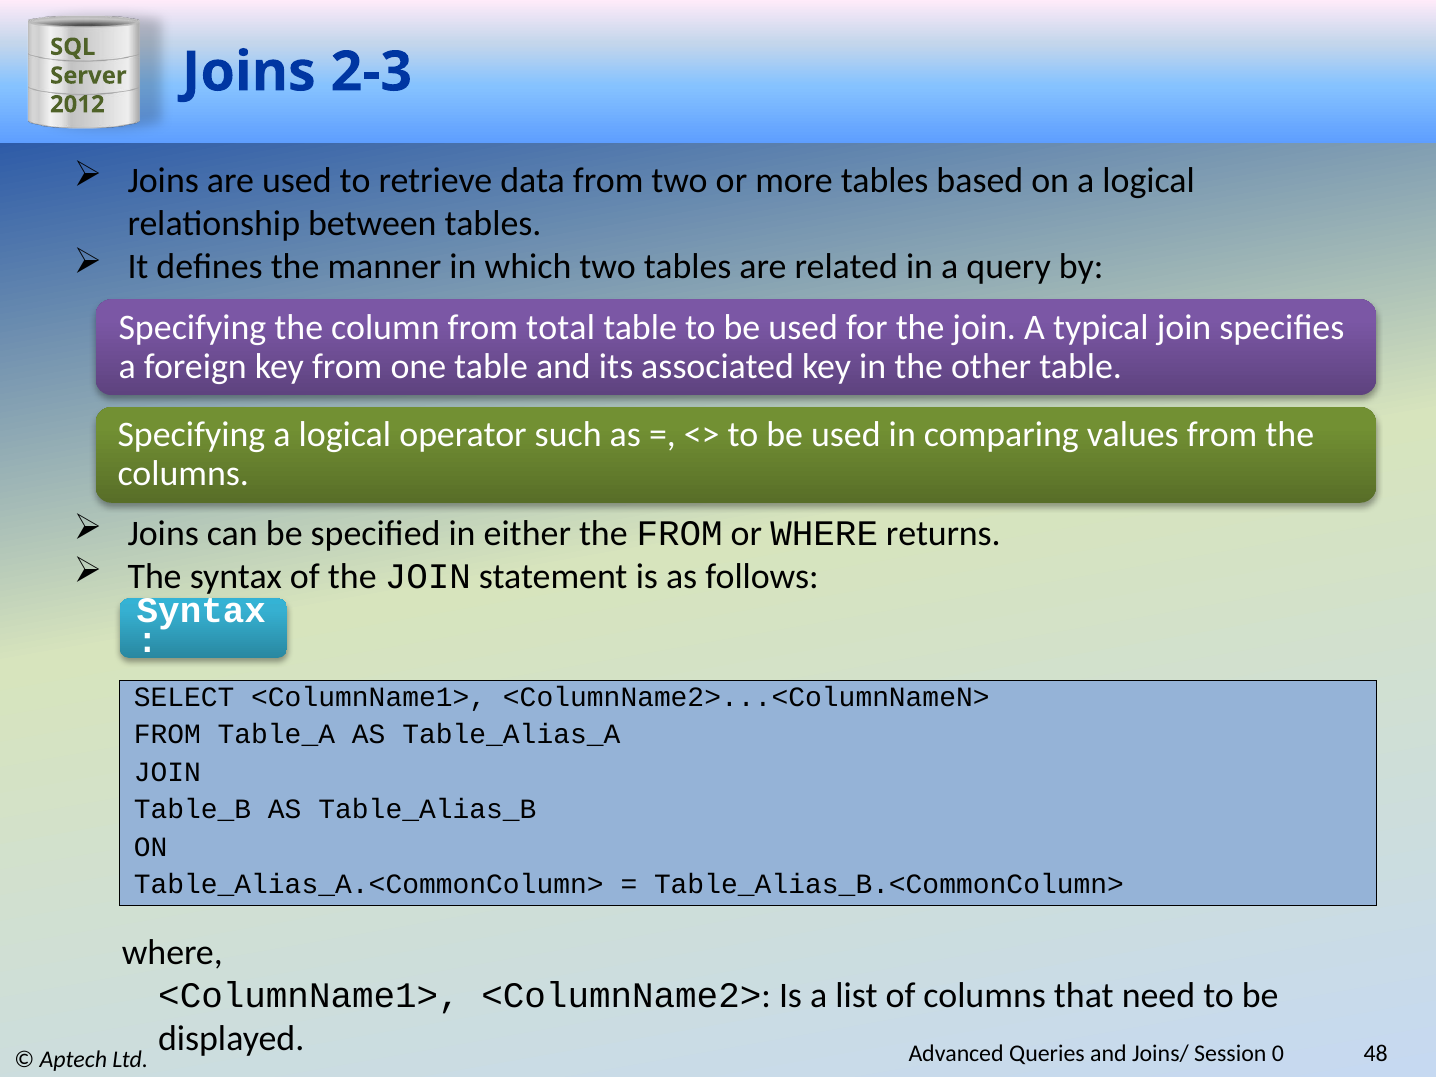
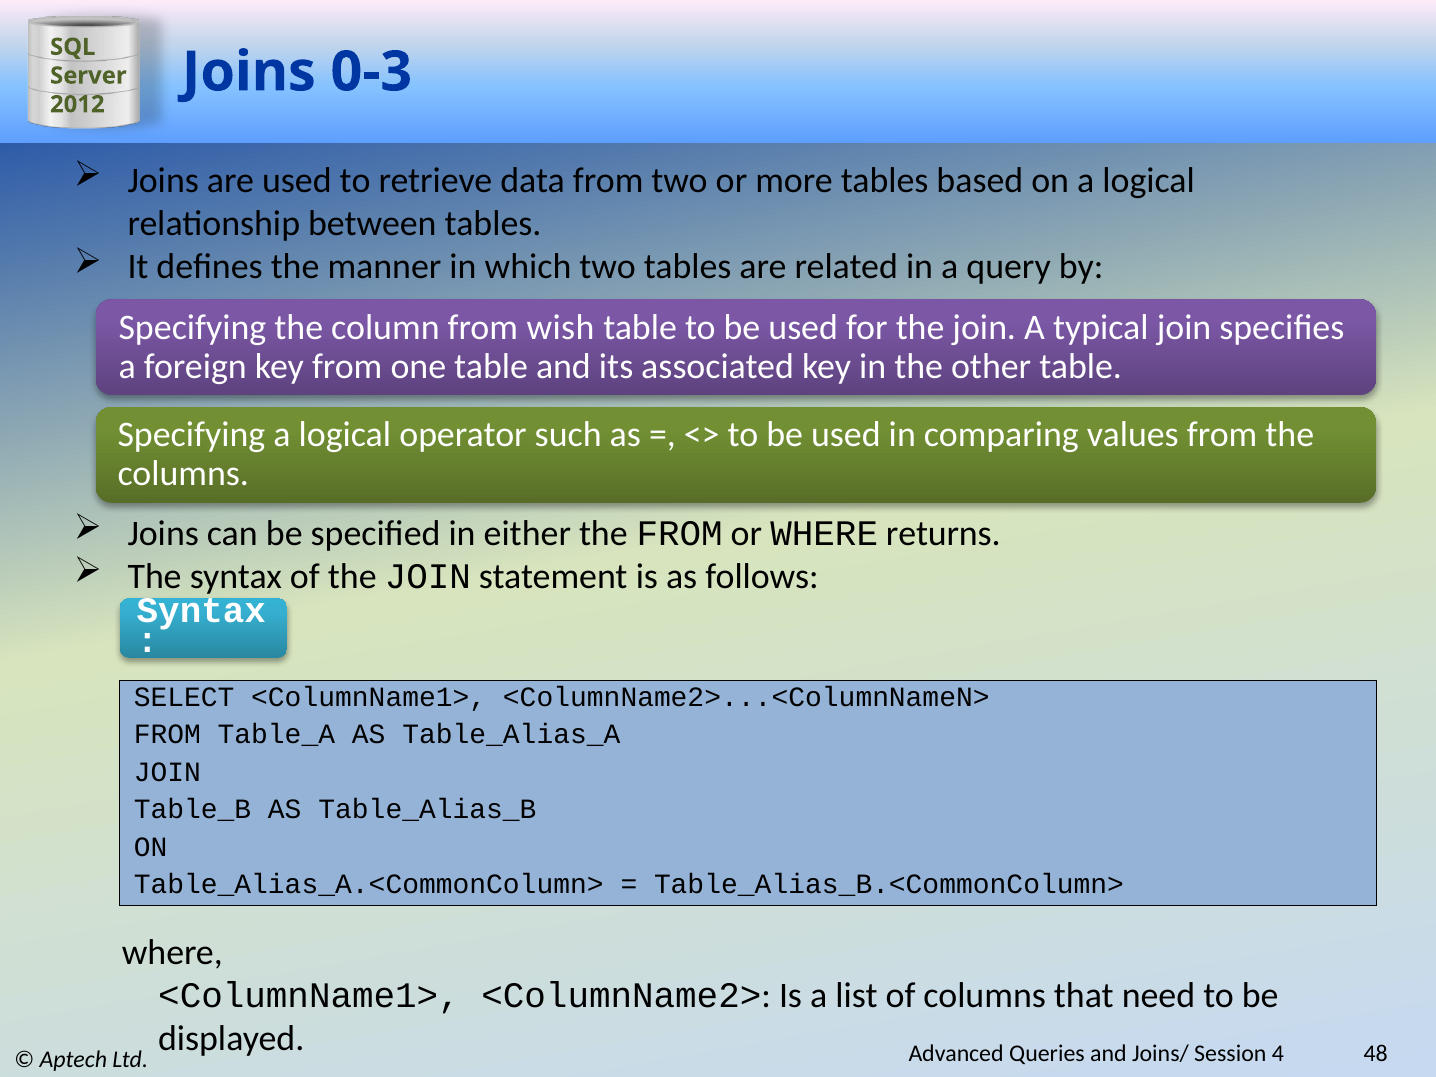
2-3: 2-3 -> 0-3
total: total -> wish
0: 0 -> 4
